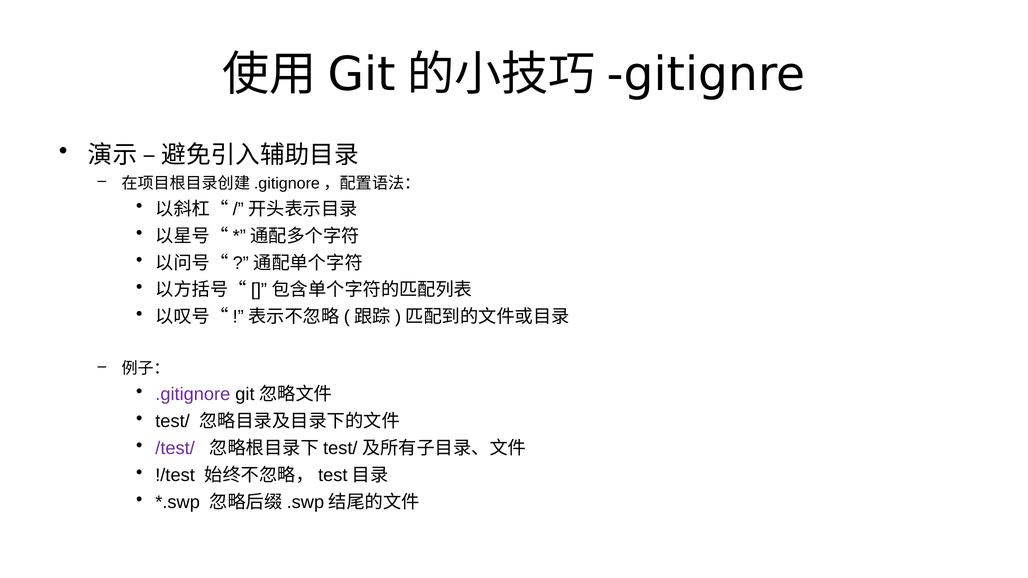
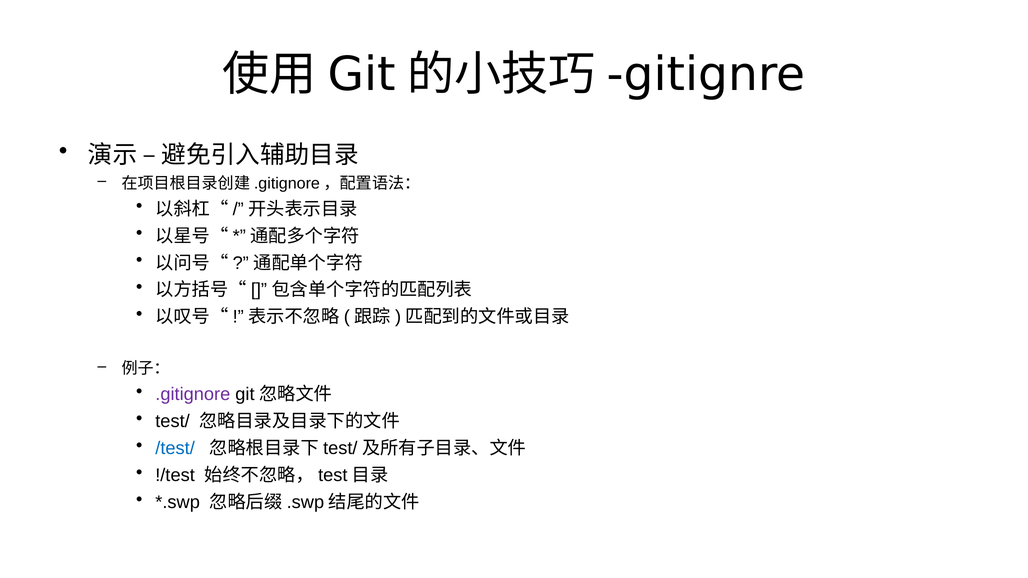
/test/ colour: purple -> blue
